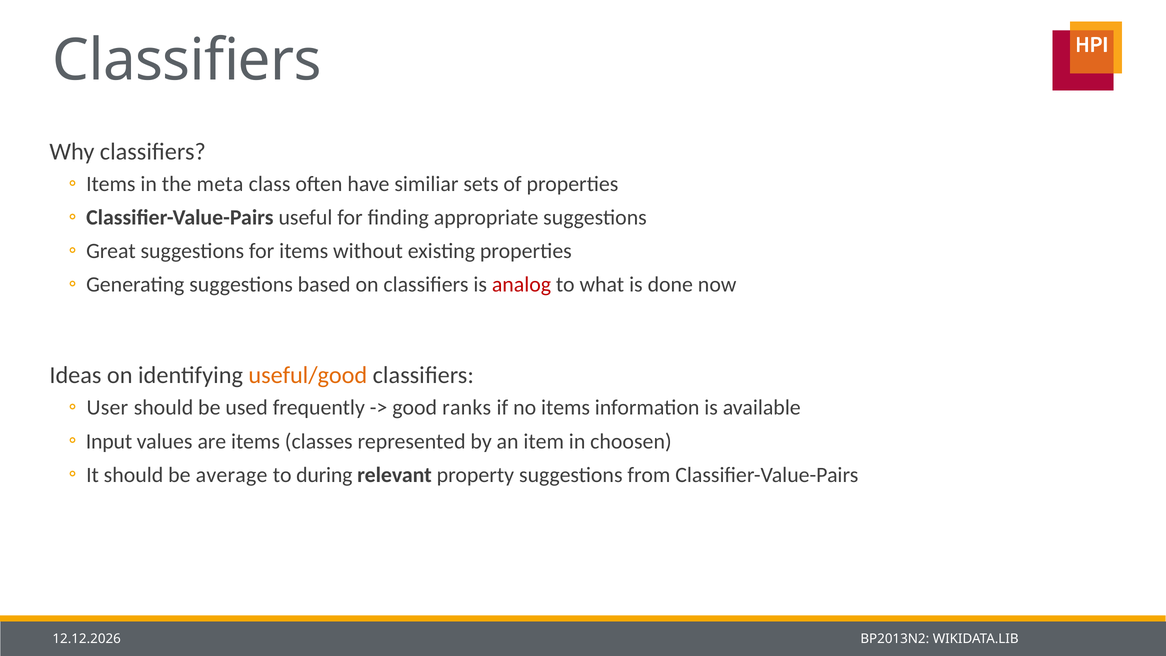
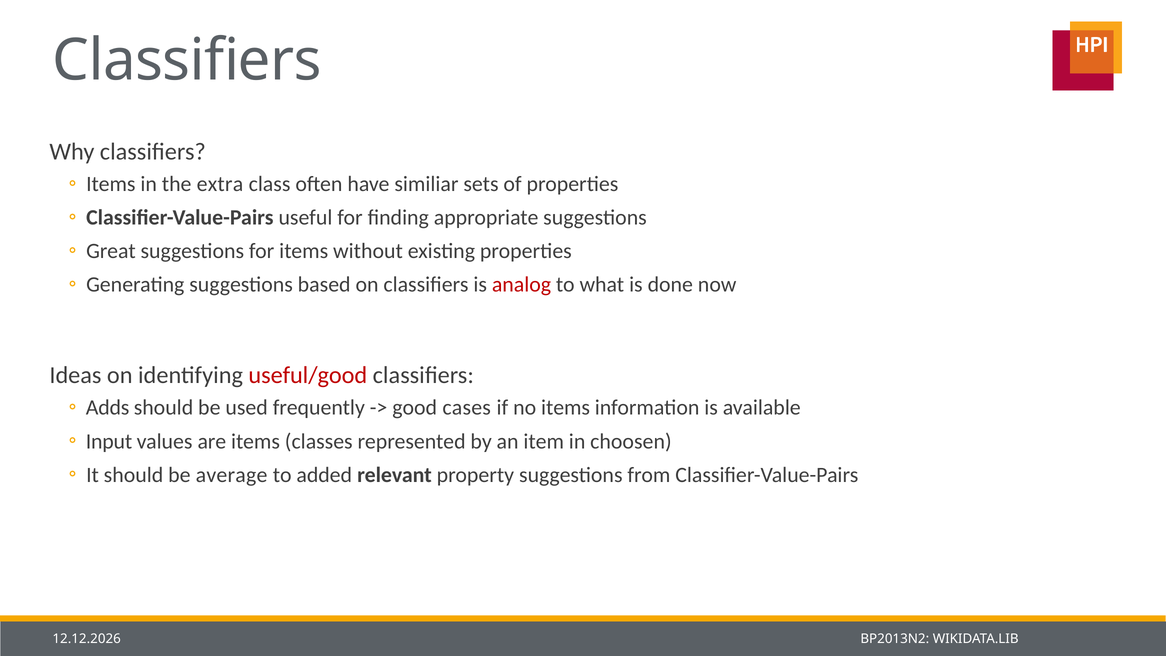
meta: meta -> extra
useful/good colour: orange -> red
User: User -> Adds
ranks: ranks -> cases
during: during -> added
